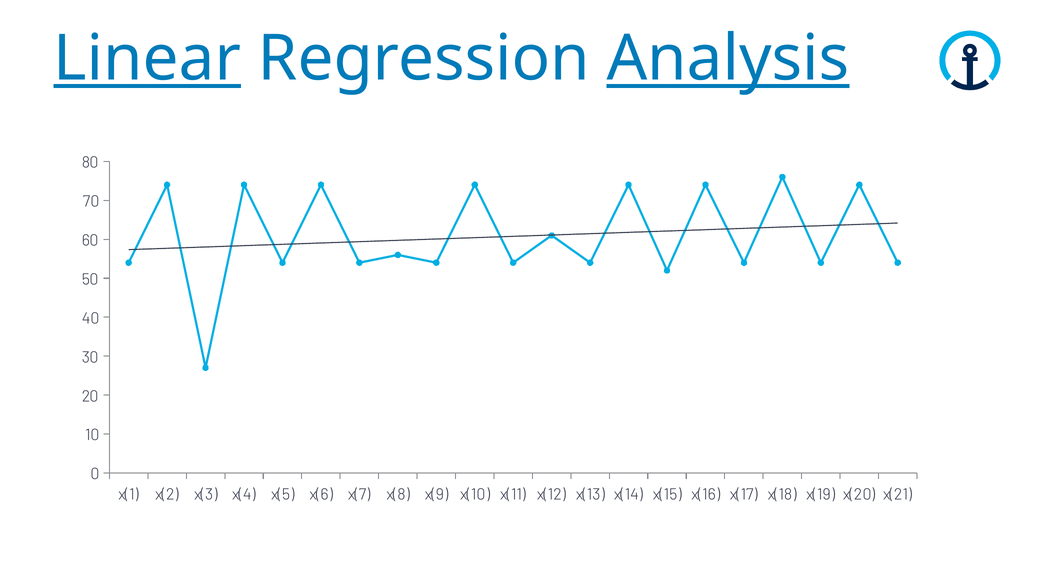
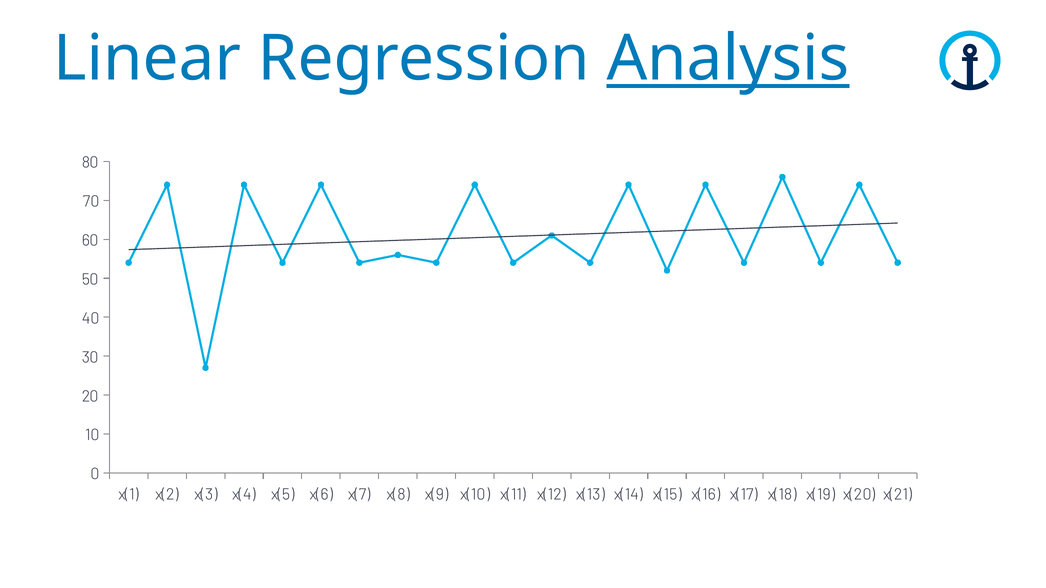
Linear underline: present -> none
